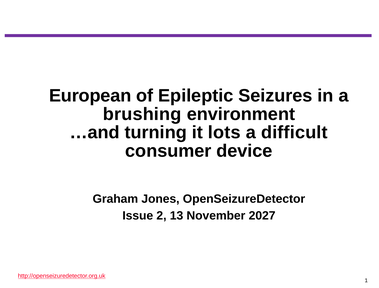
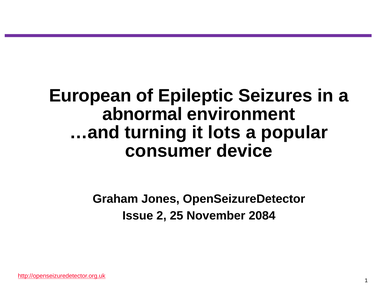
brushing: brushing -> abnormal
difficult: difficult -> popular
13: 13 -> 25
2027: 2027 -> 2084
